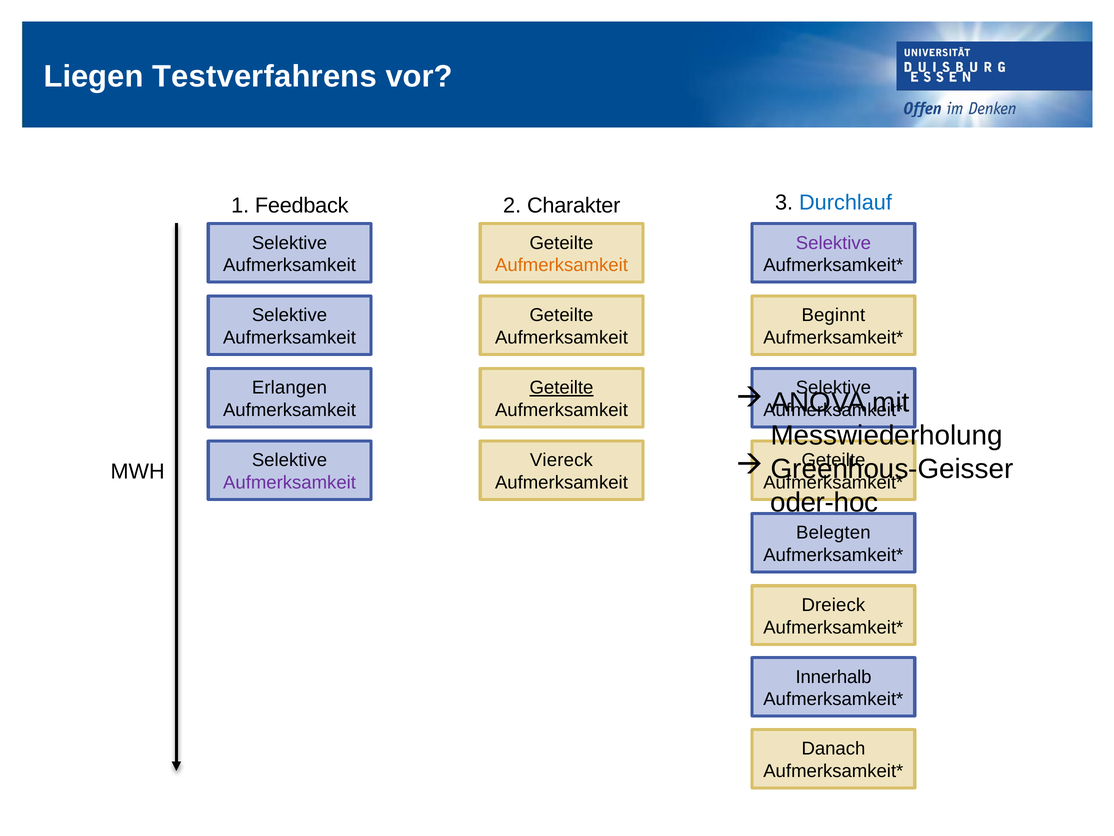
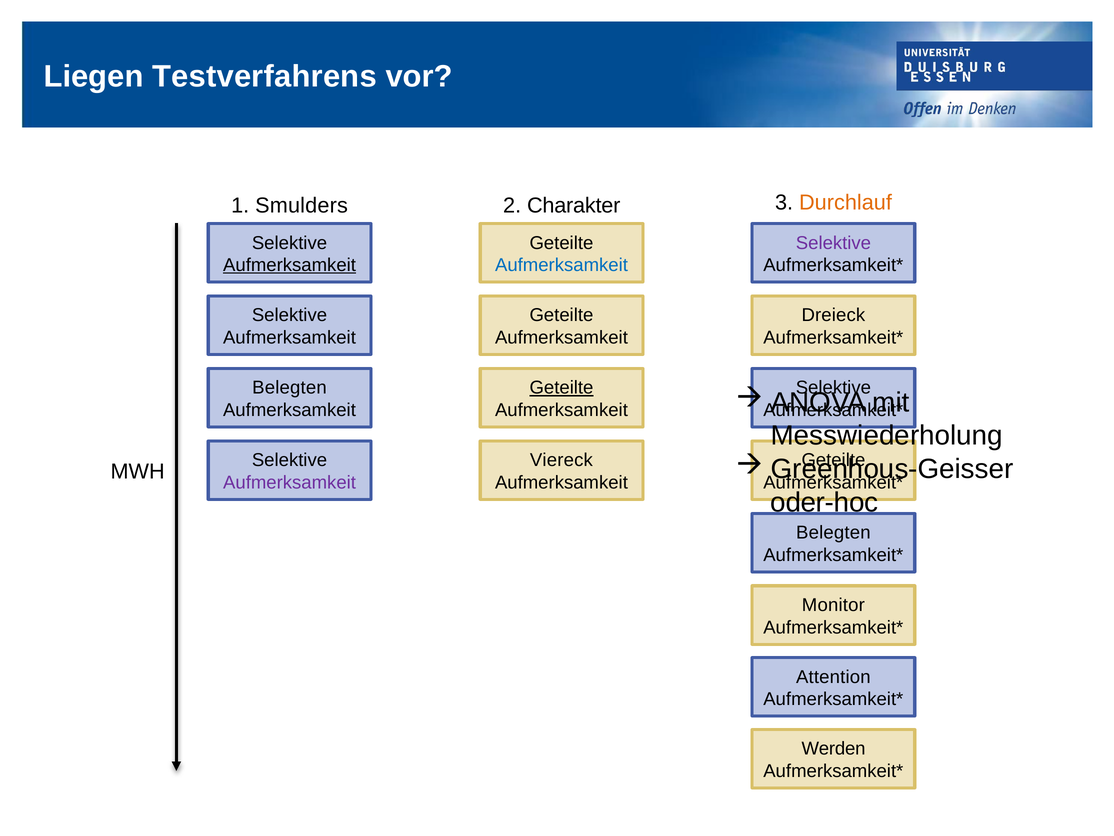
Durchlauf colour: blue -> orange
Feedback: Feedback -> Smulders
Aufmerksamkeit at (290, 265) underline: none -> present
Aufmerksamkeit at (561, 265) colour: orange -> blue
Beginnt: Beginnt -> Dreieck
Erlangen at (290, 388): Erlangen -> Belegten
Dreieck: Dreieck -> Monitor
Innerhalb: Innerhalb -> Attention
Danach: Danach -> Werden
